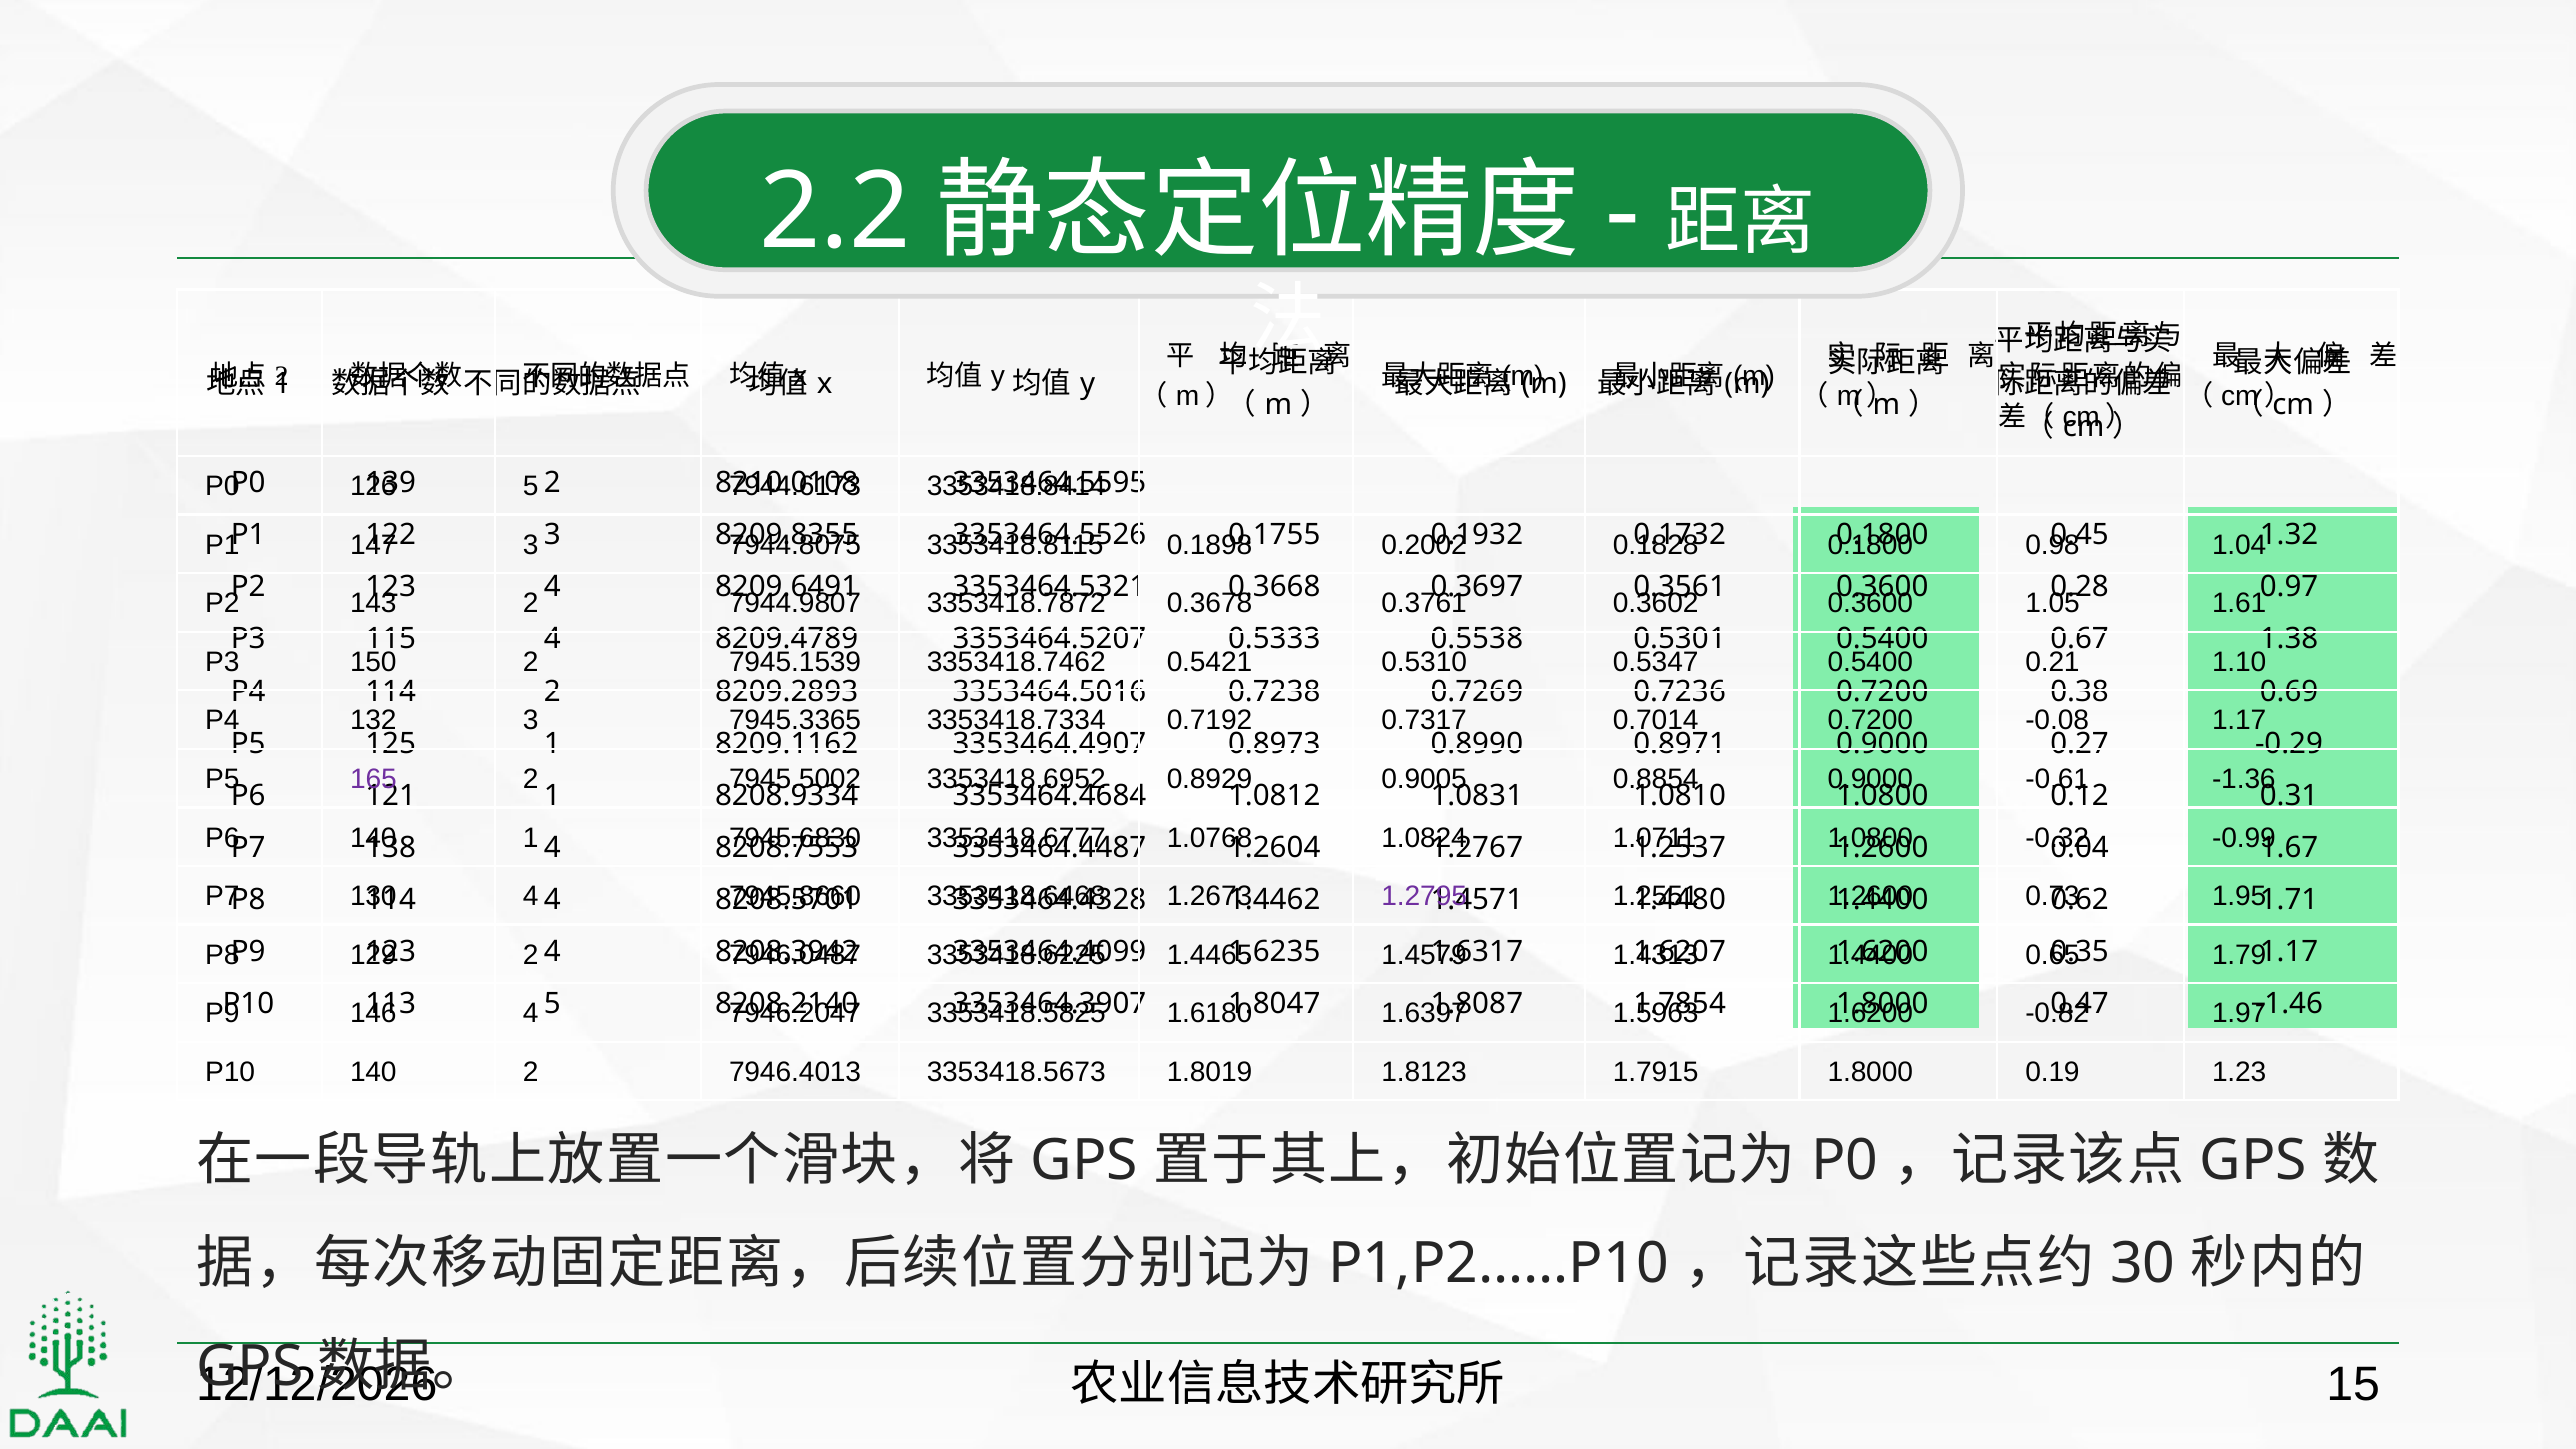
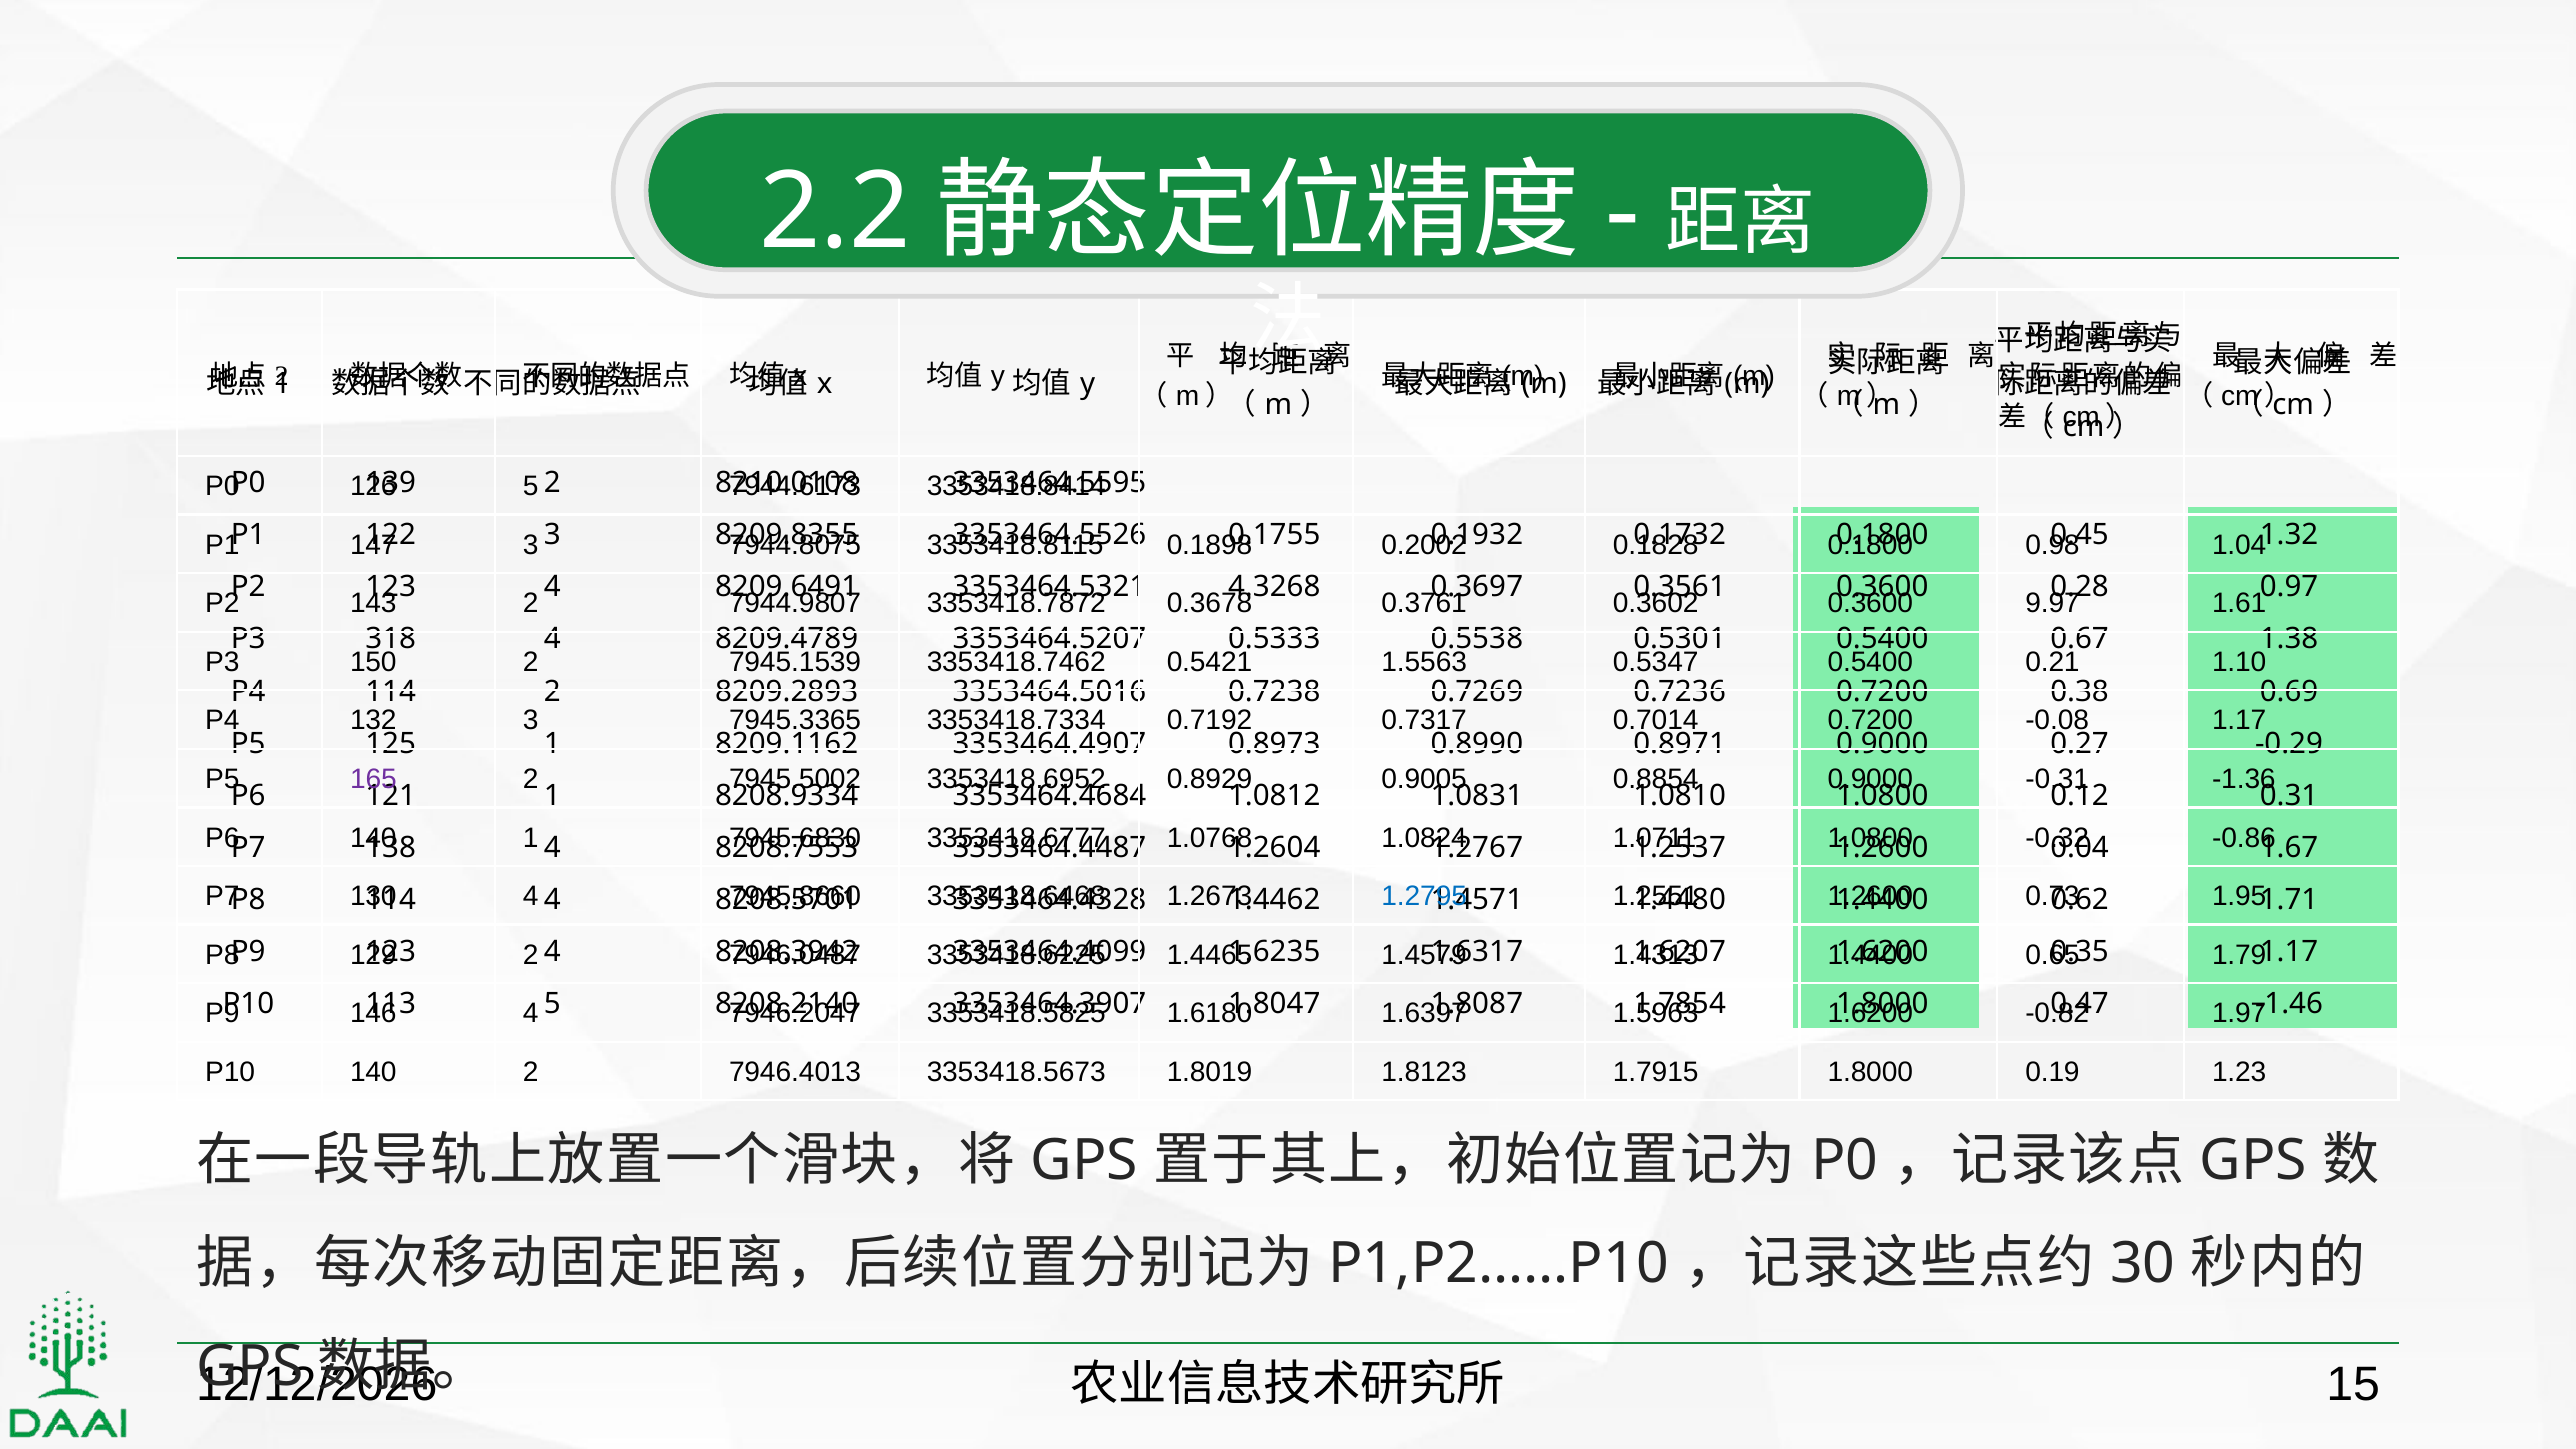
0.3668: 0.3668 -> 4.3268
1.05: 1.05 -> 9.97
115: 115 -> 318
0.5310: 0.5310 -> 1.5563
-0.61: -0.61 -> -0.31
-0.99: -0.99 -> -0.86
1.2795 colour: purple -> blue
